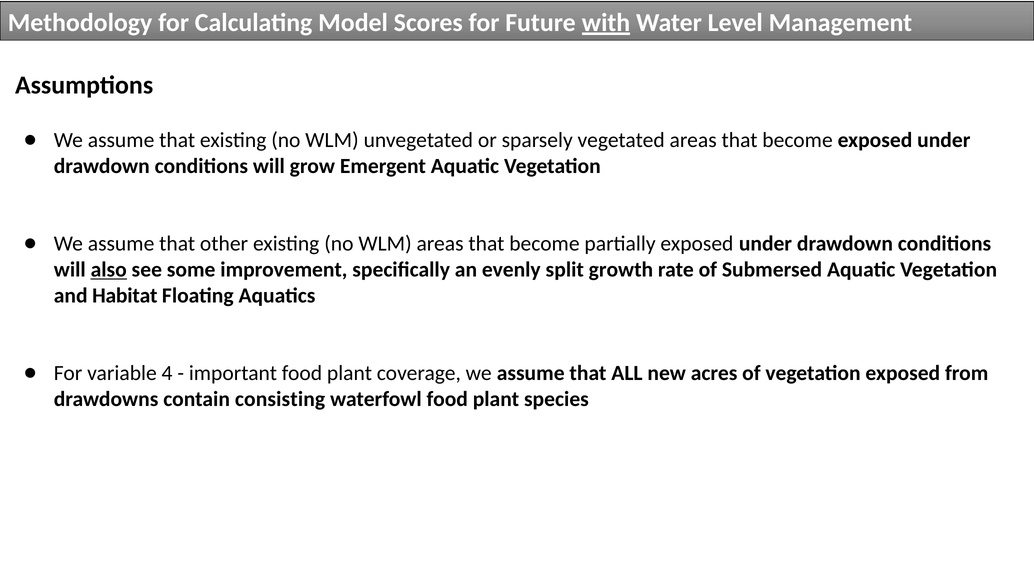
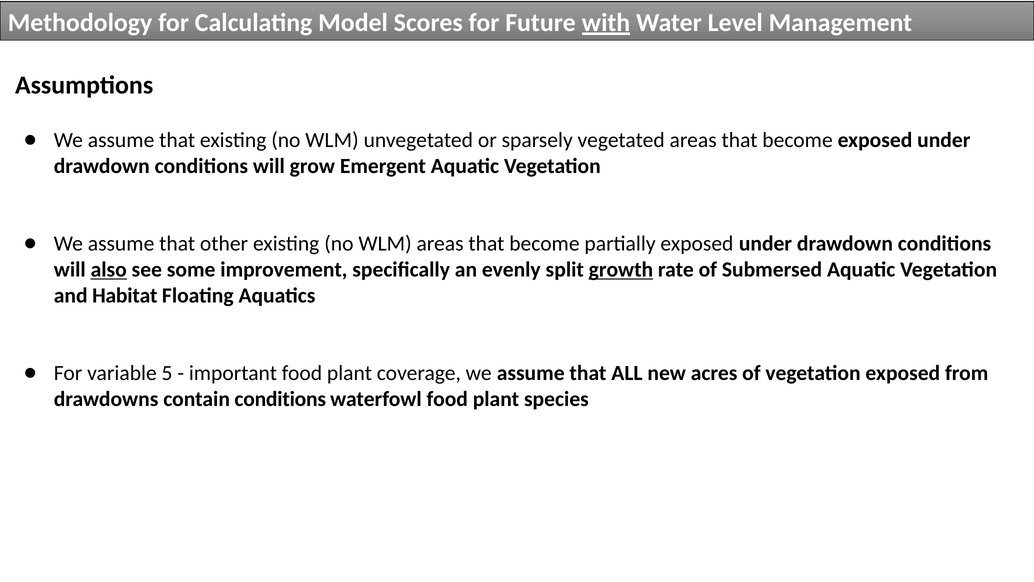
growth underline: none -> present
4: 4 -> 5
contain consisting: consisting -> conditions
